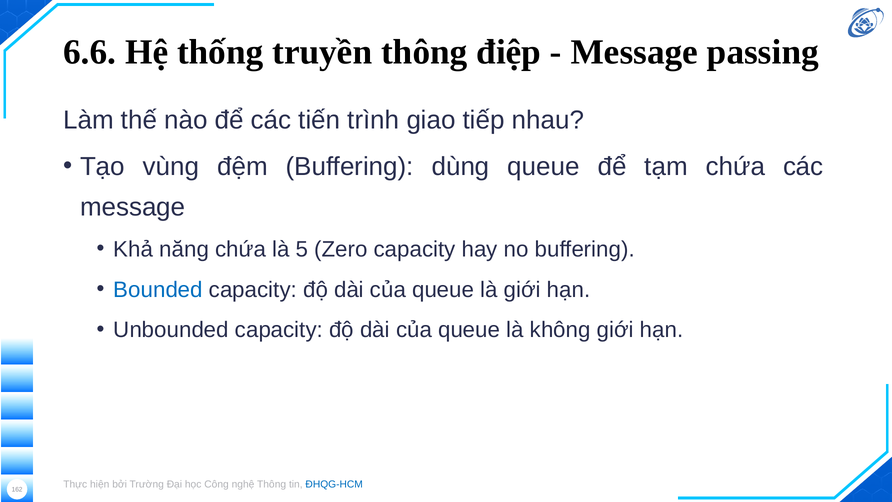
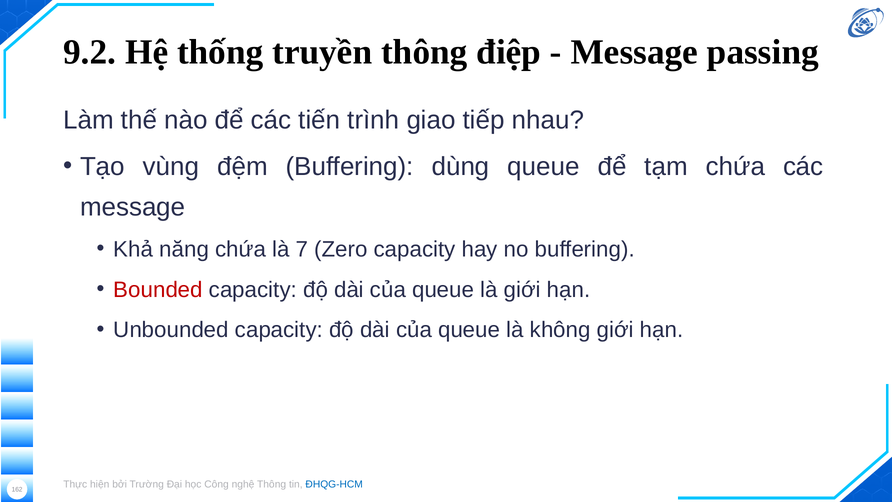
6.6: 6.6 -> 9.2
5: 5 -> 7
Bounded colour: blue -> red
